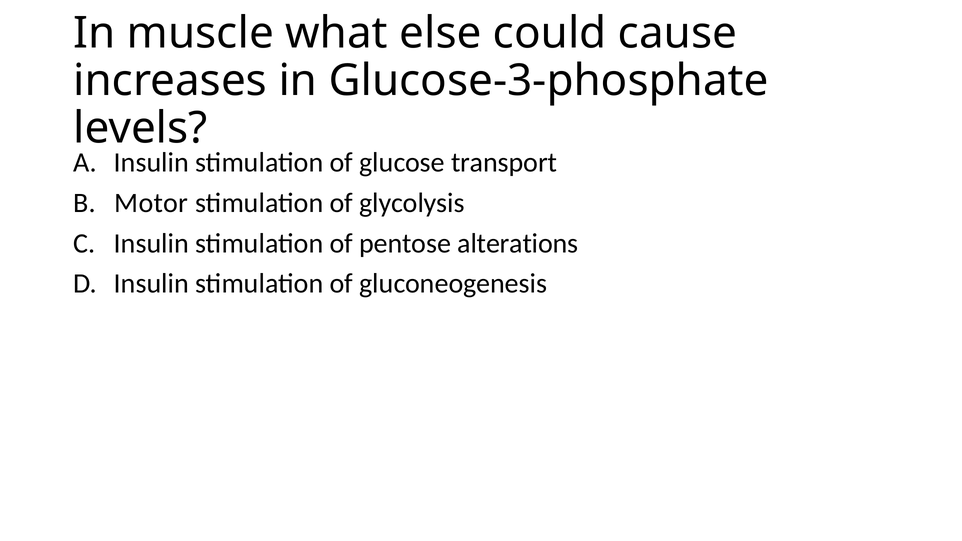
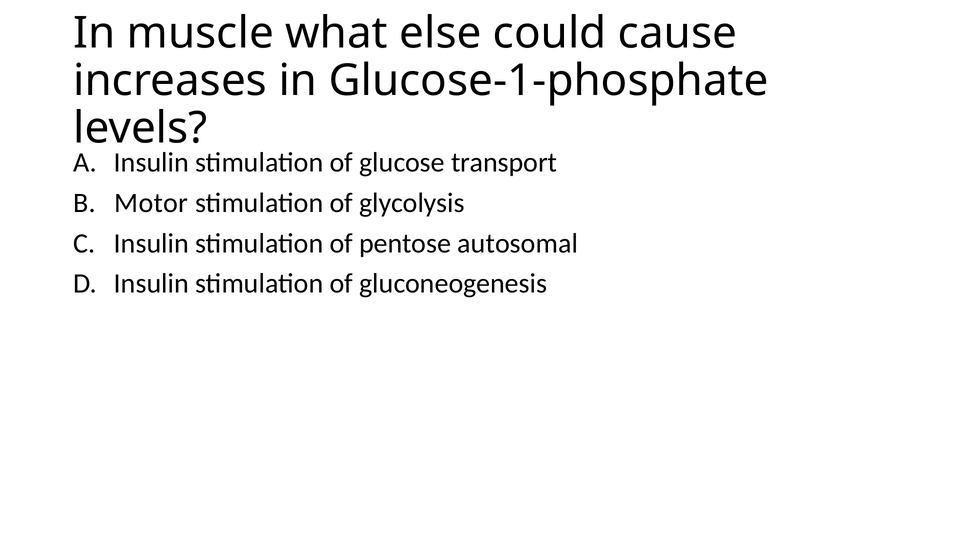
Glucose-3-phosphate: Glucose-3-phosphate -> Glucose-1-phosphate
alterations: alterations -> autosomal
